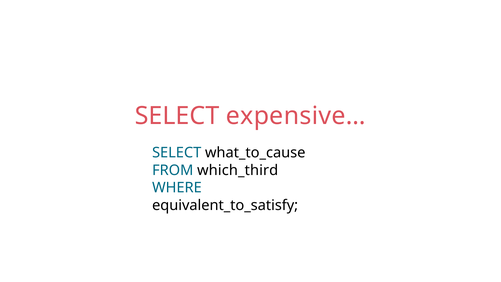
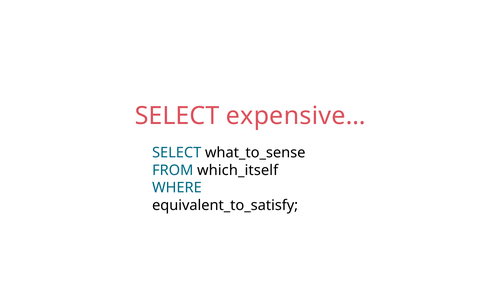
what_to_cause: what_to_cause -> what_to_sense
which_third: which_third -> which_itself
